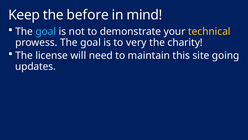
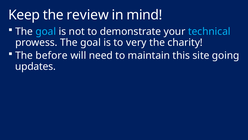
before: before -> review
technical colour: yellow -> light blue
license: license -> before
